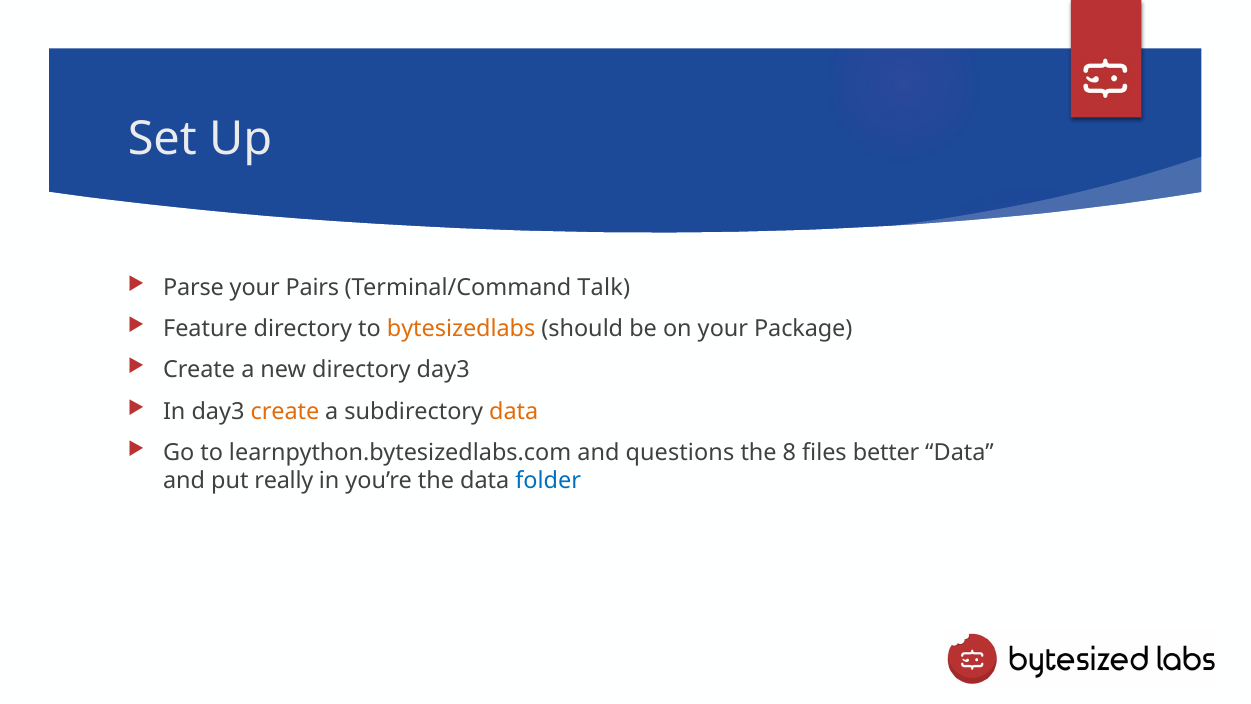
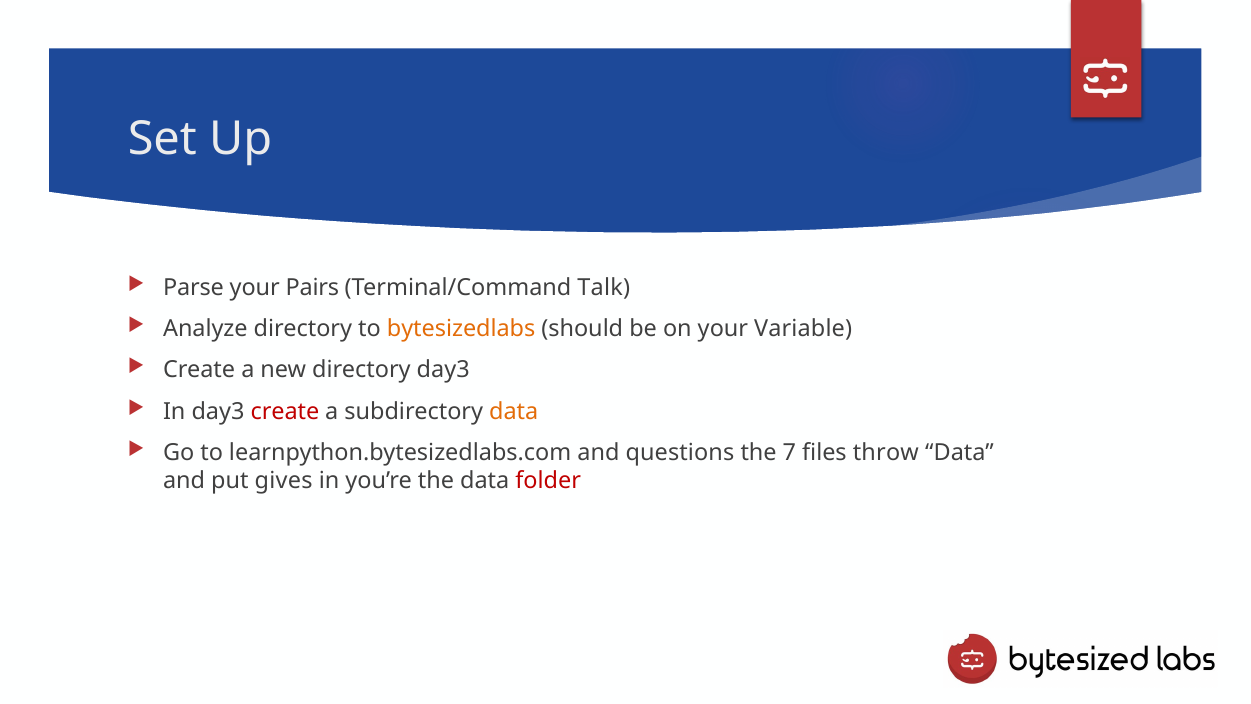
Feature: Feature -> Analyze
Package: Package -> Variable
create at (285, 411) colour: orange -> red
8: 8 -> 7
better: better -> throw
really: really -> gives
folder colour: blue -> red
